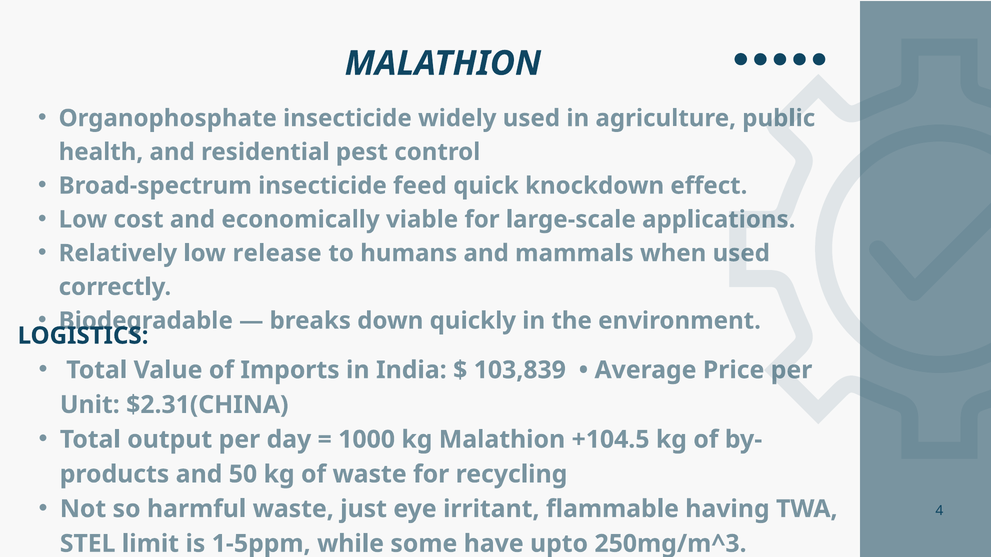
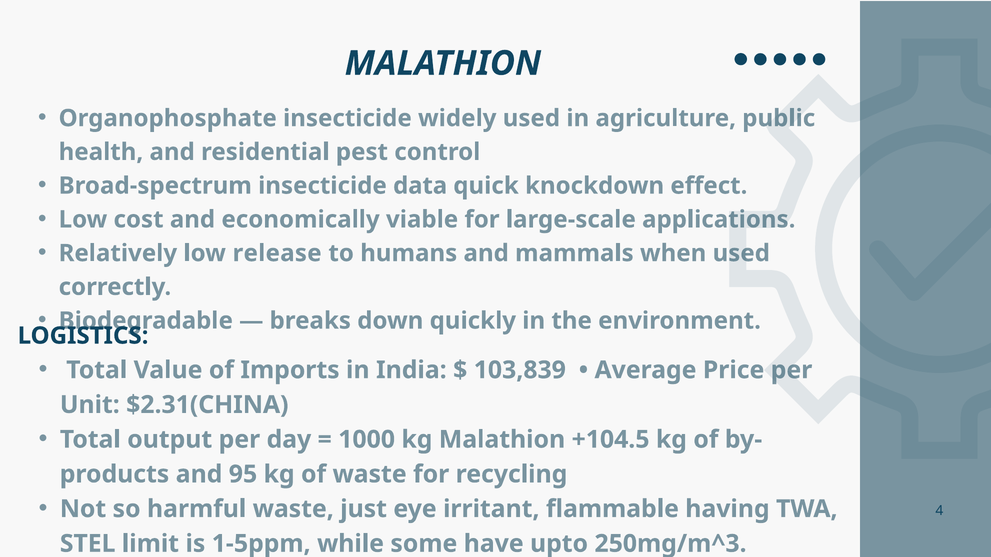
feed: feed -> data
50: 50 -> 95
